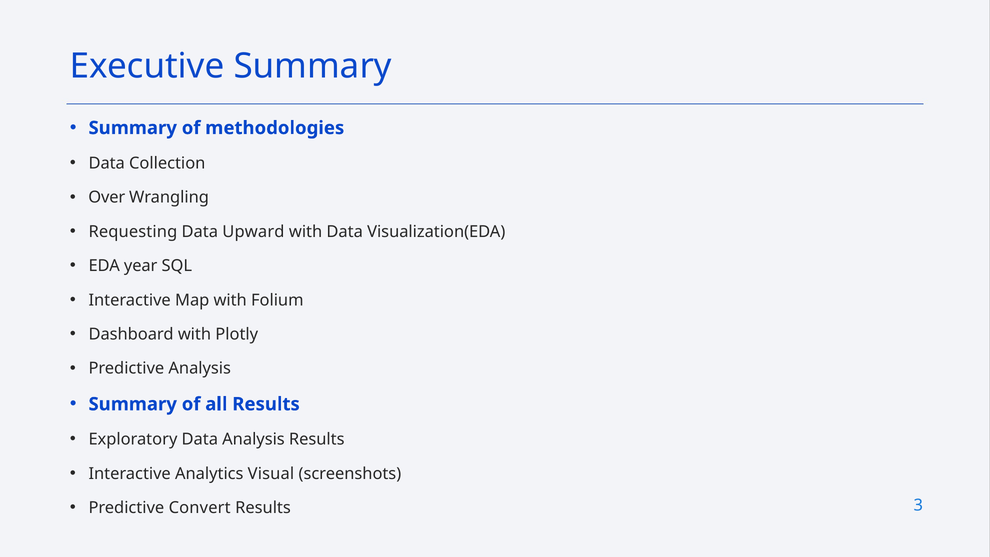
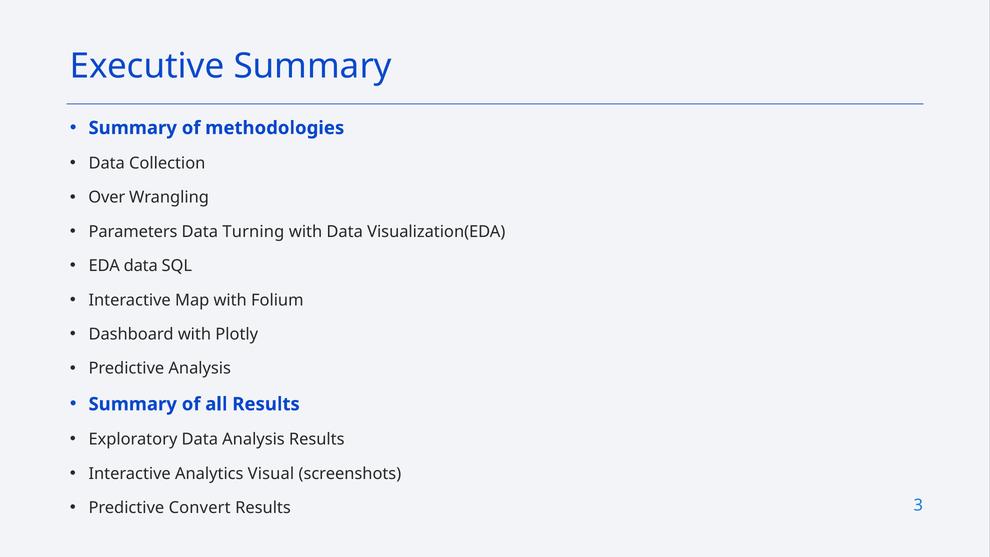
Requesting: Requesting -> Parameters
Upward: Upward -> Turning
EDA year: year -> data
